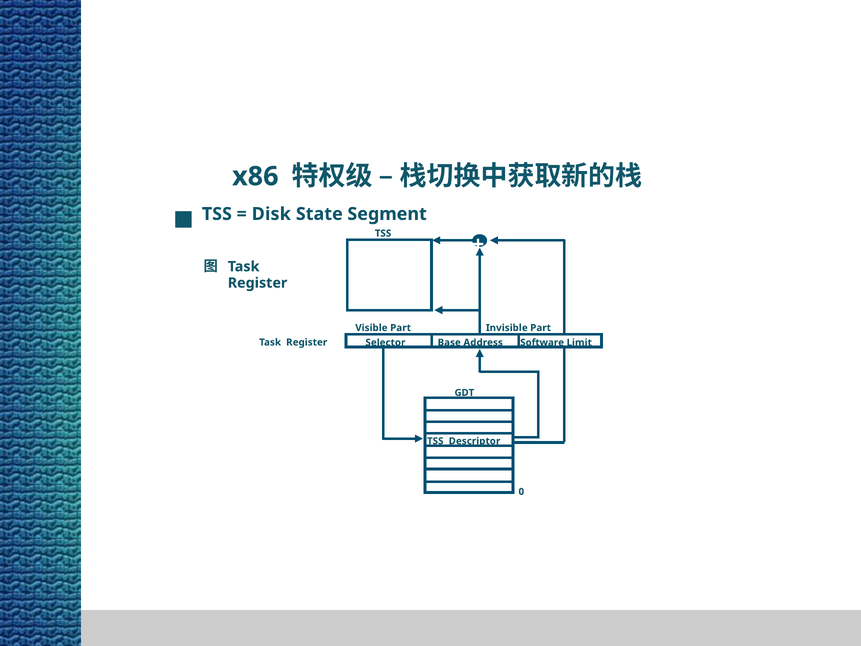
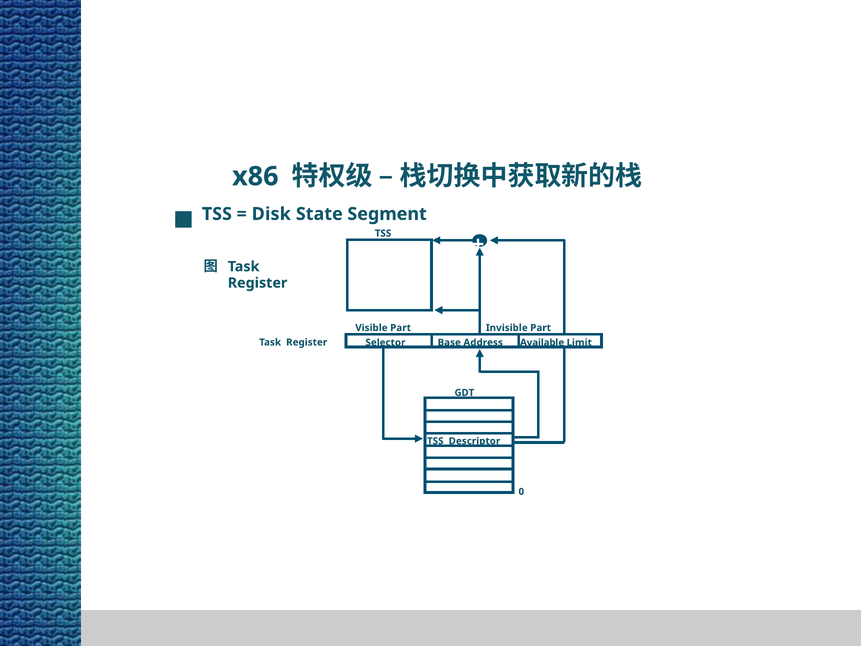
Software: Software -> Available
